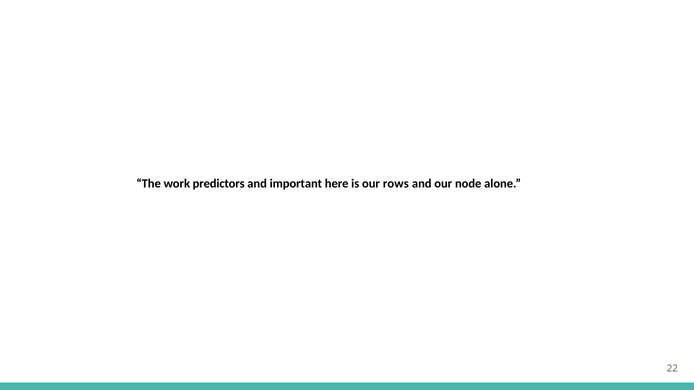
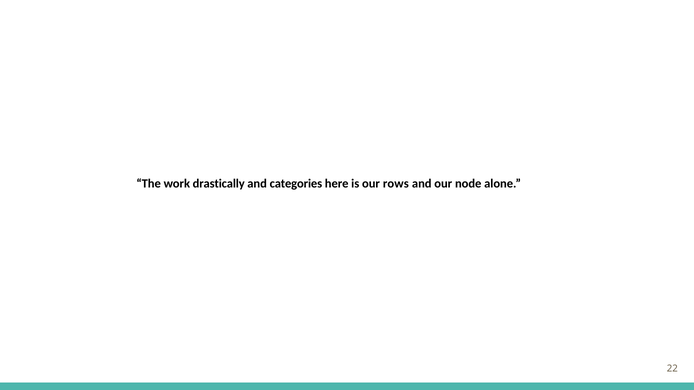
predictors: predictors -> drastically
important: important -> categories
